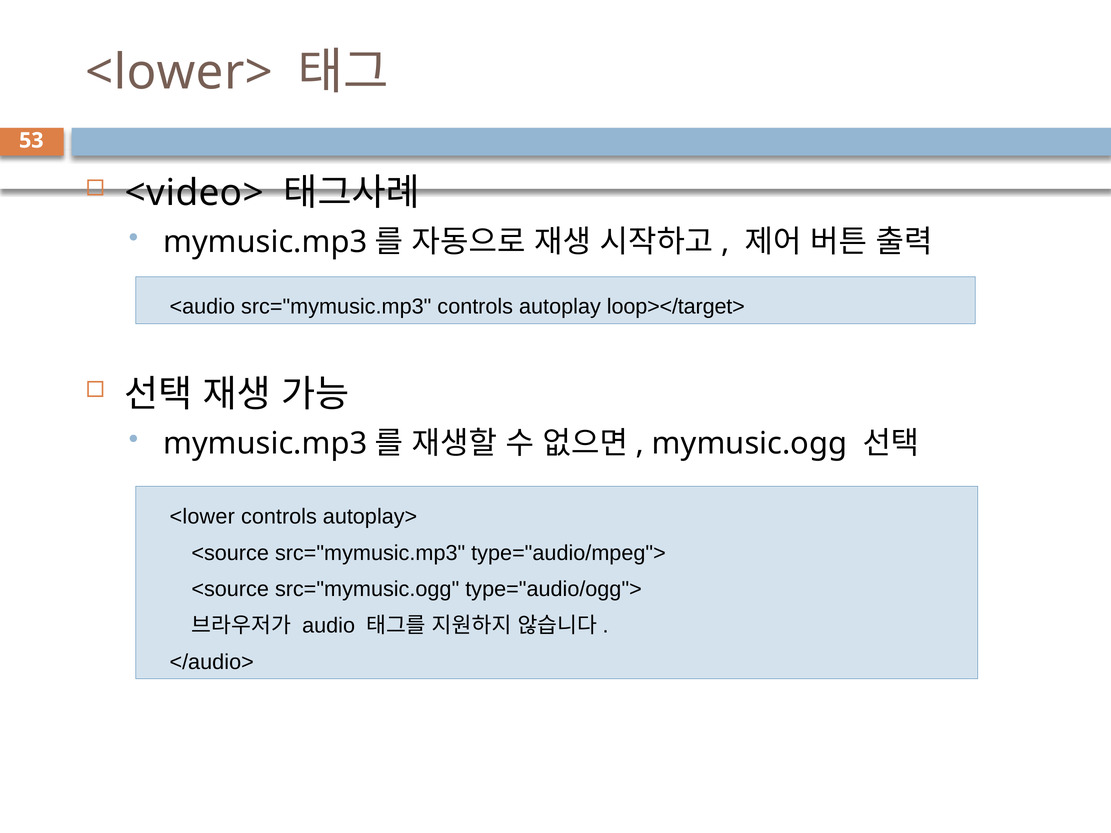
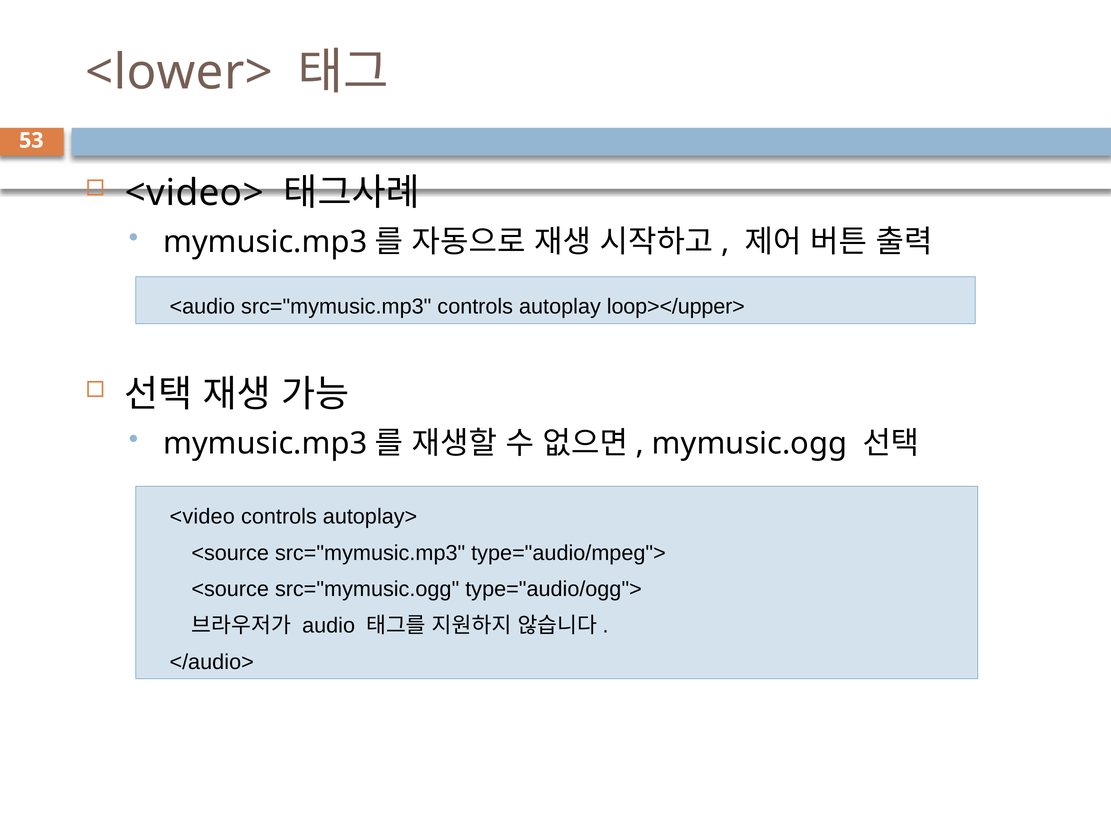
loop></target>: loop></target> -> loop></upper>
<lower: <lower -> <video
